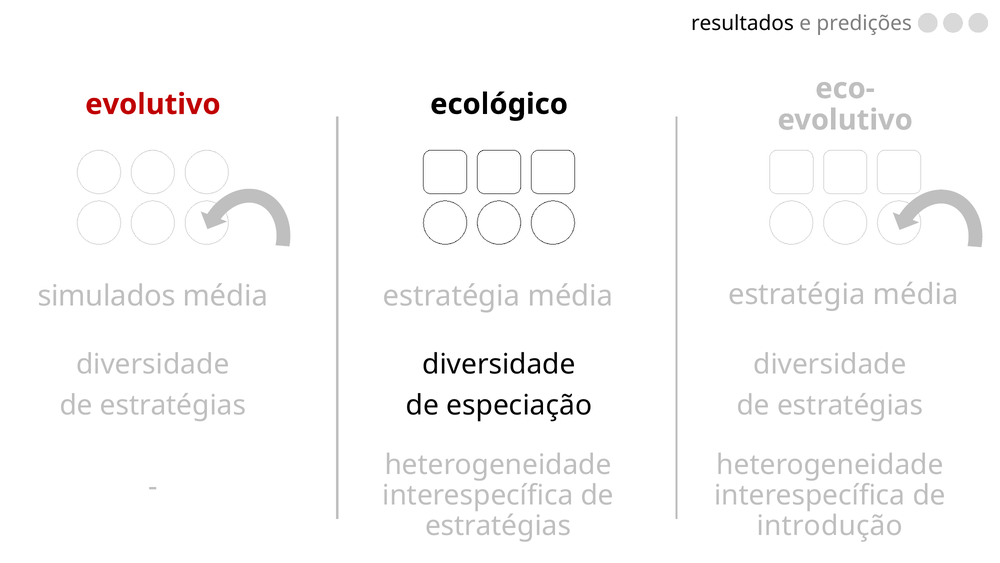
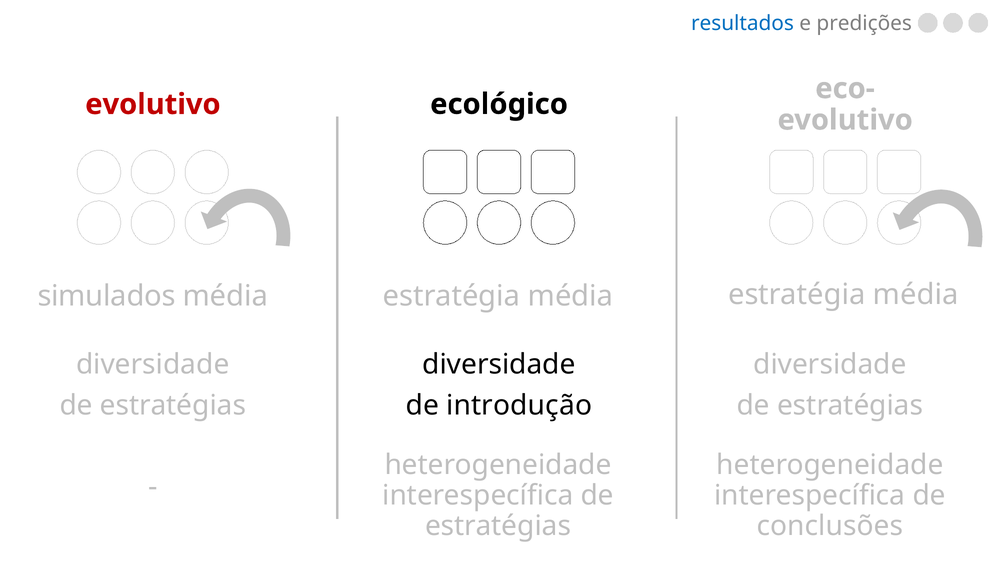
resultados colour: black -> blue
especiação: especiação -> introdução
introdução: introdução -> conclusões
